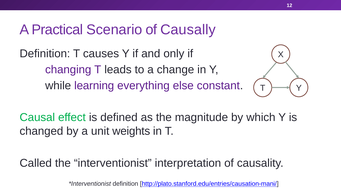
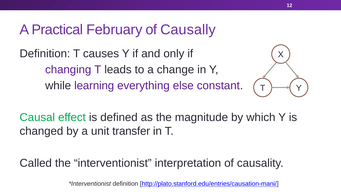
Scenario: Scenario -> February
weights: weights -> transfer
